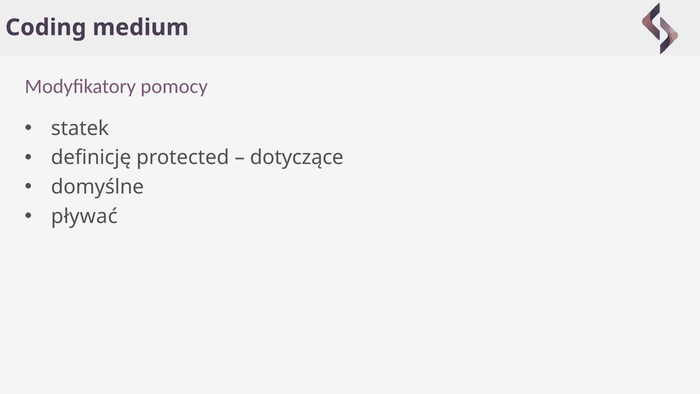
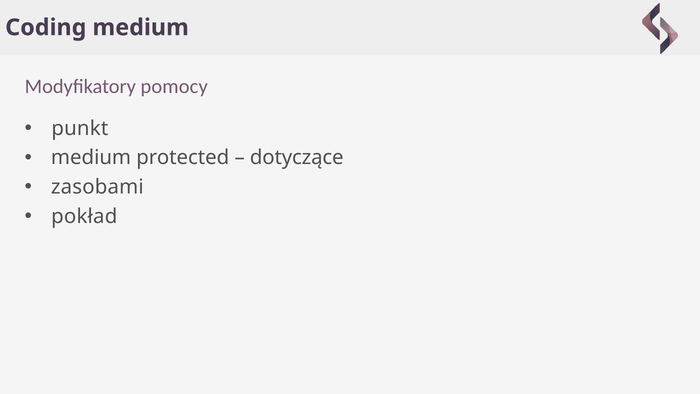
statek: statek -> punkt
definicję at (91, 158): definicję -> medium
domyślne: domyślne -> zasobami
pływać: pływać -> pokład
